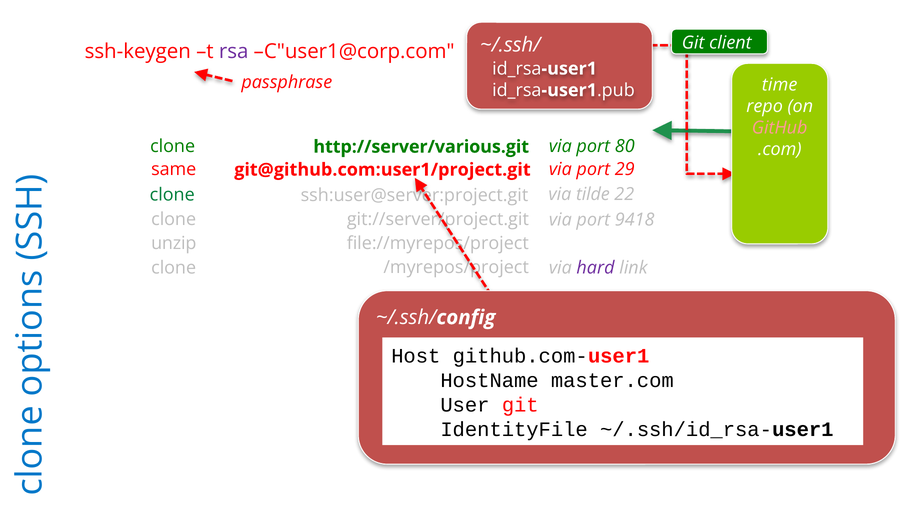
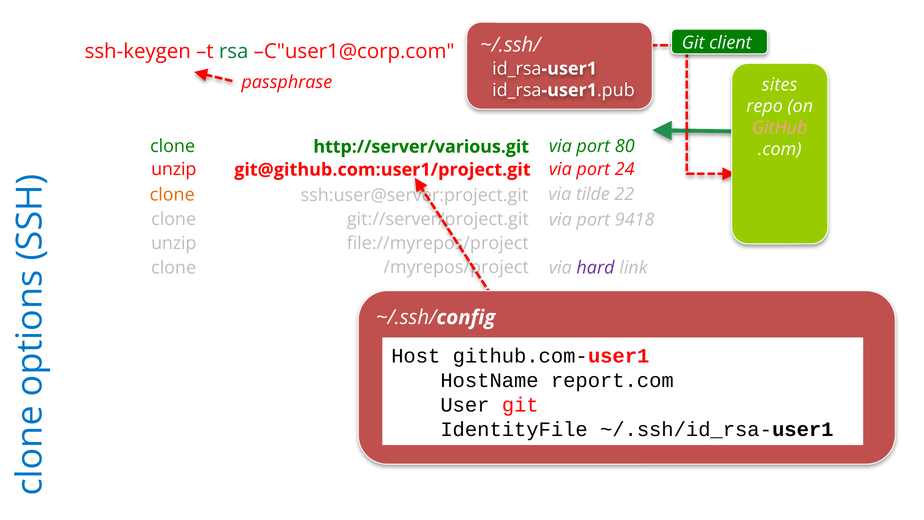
rsa colour: purple -> green
time: time -> sites
29: 29 -> 24
same at (174, 169): same -> unzip
clone at (172, 195) colour: green -> orange
master.com: master.com -> report.com
